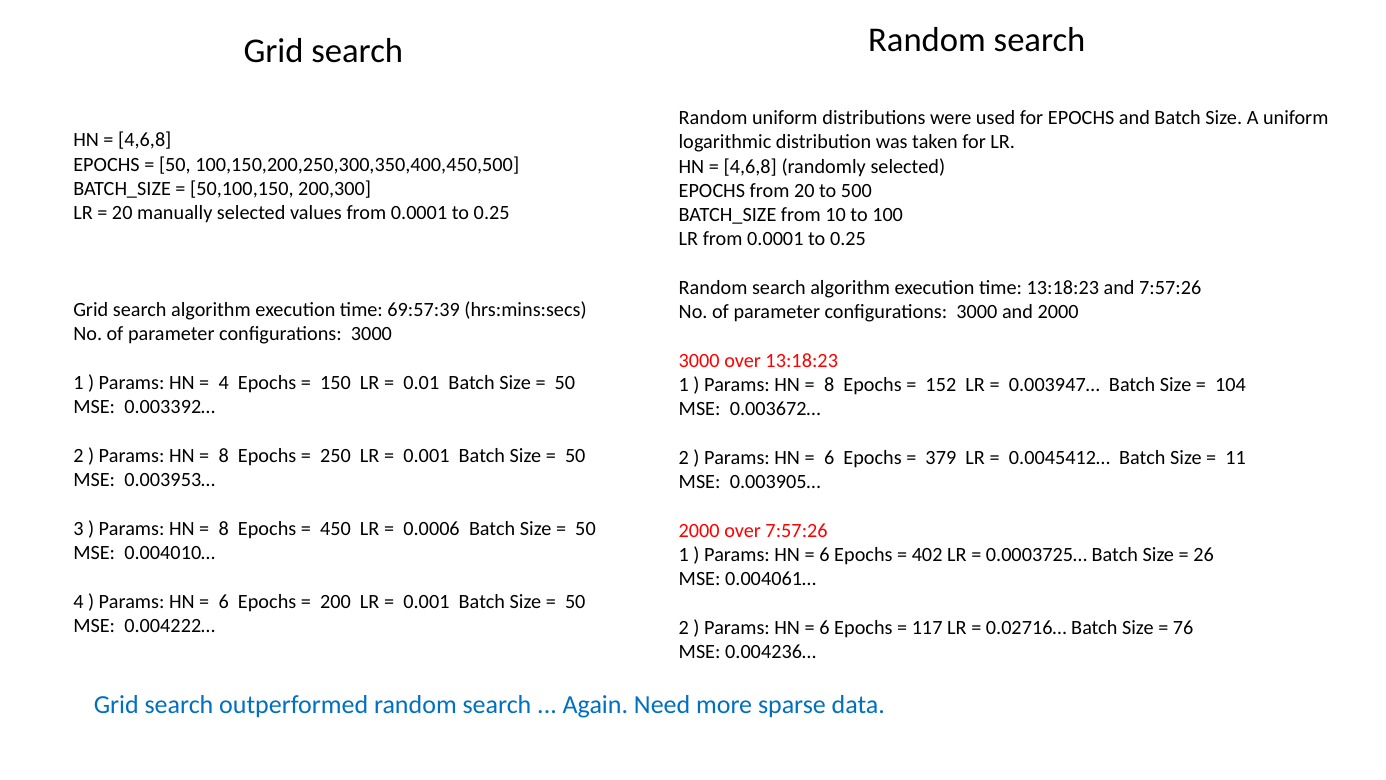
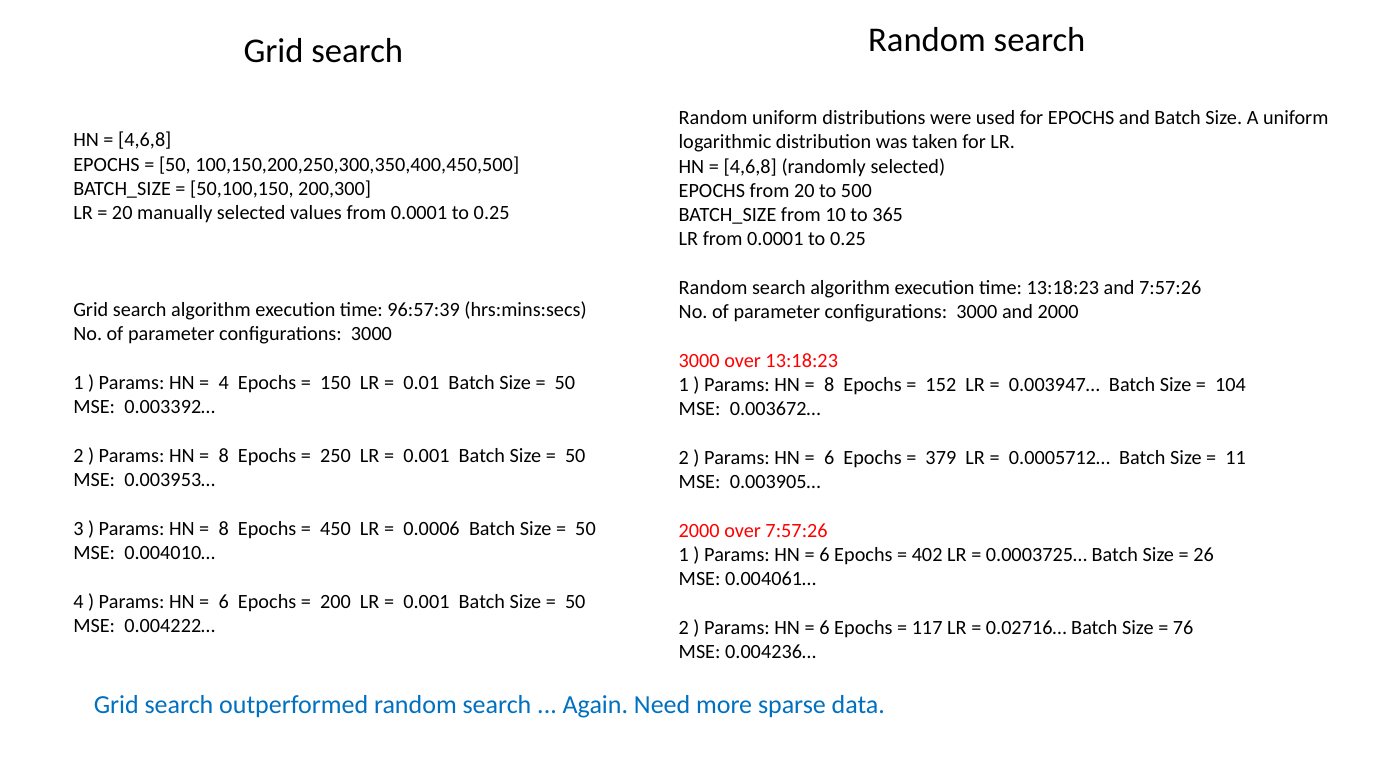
100: 100 -> 365
69:57:39: 69:57:39 -> 96:57:39
0.0045412…: 0.0045412… -> 0.0005712…
